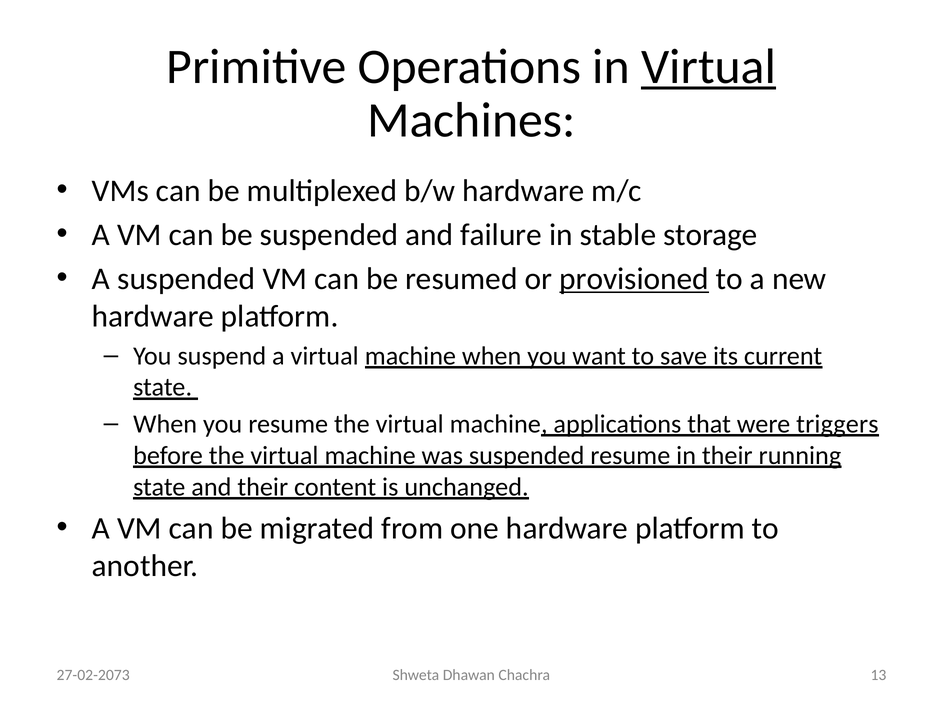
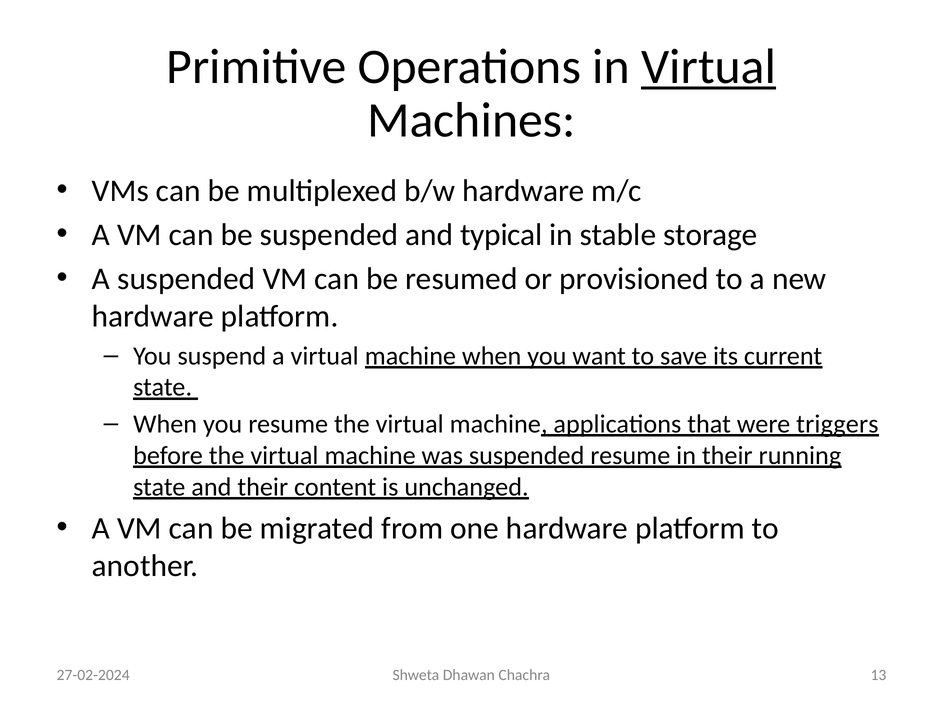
failure: failure -> typical
provisioned underline: present -> none
27-02-2073: 27-02-2073 -> 27-02-2024
